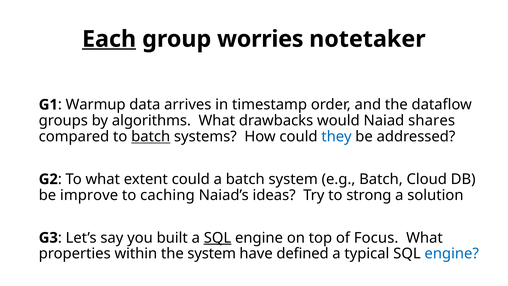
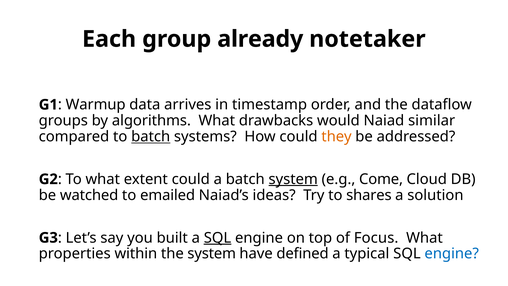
Each underline: present -> none
worries: worries -> already
shares: shares -> similar
they colour: blue -> orange
system at (293, 179) underline: none -> present
e.g Batch: Batch -> Come
improve: improve -> watched
caching: caching -> emailed
strong: strong -> shares
